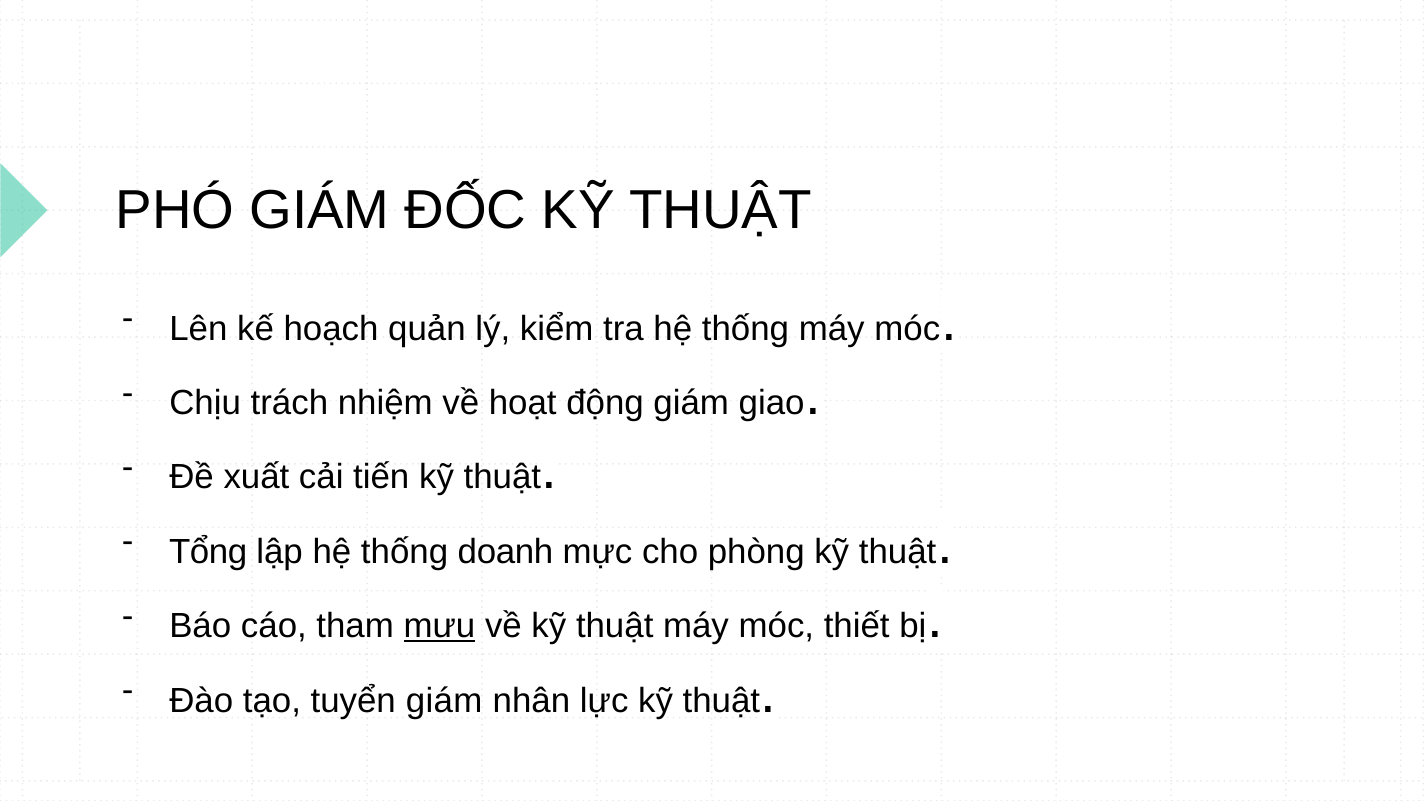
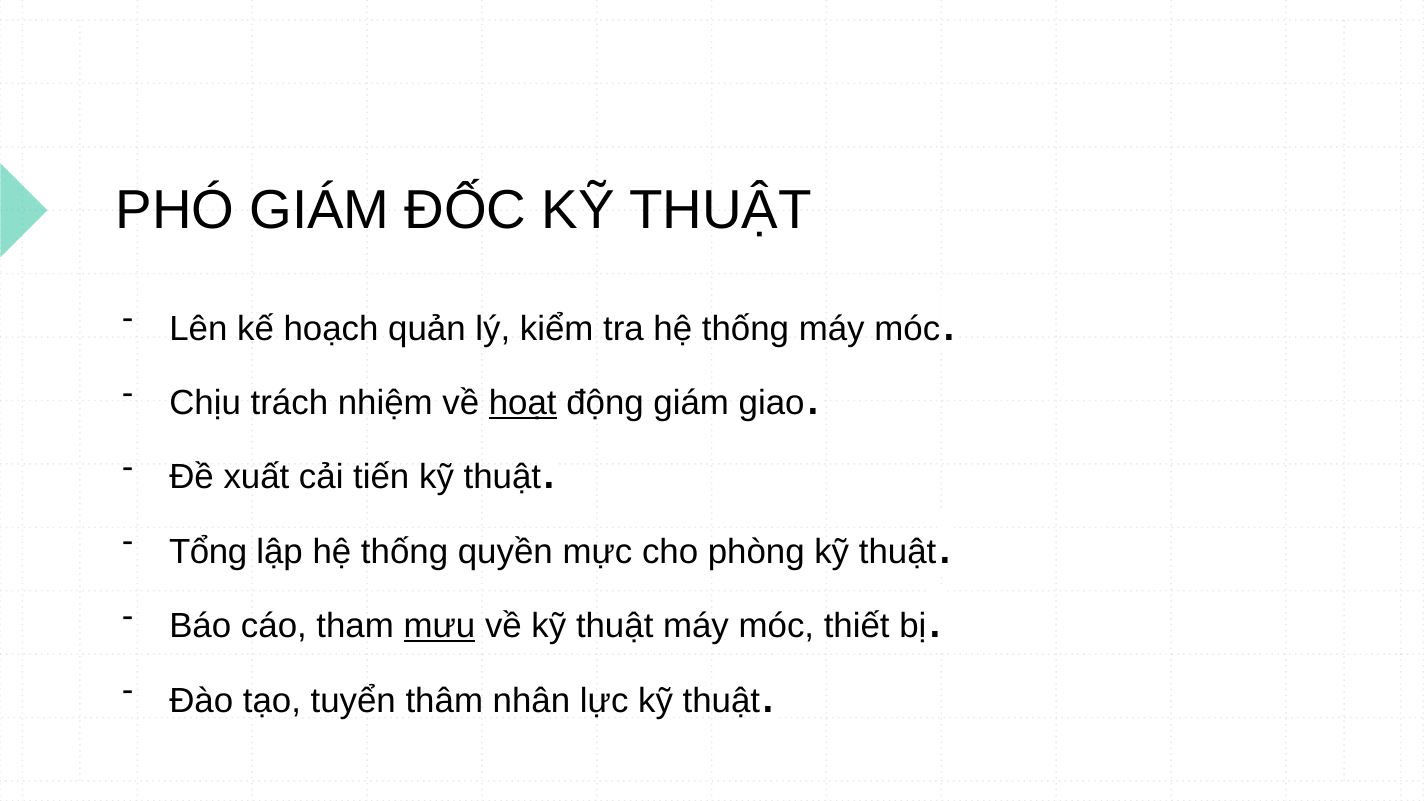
hoạt underline: none -> present
doanh: doanh -> quyền
tuyển giám: giám -> thâm
